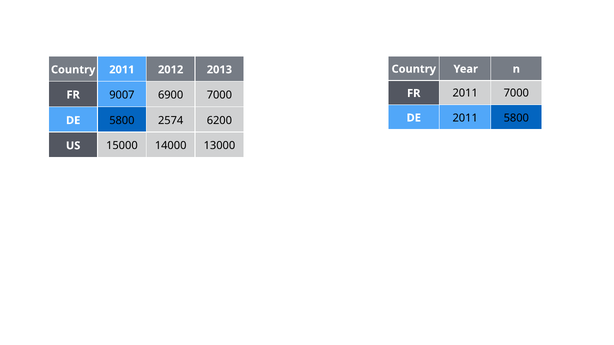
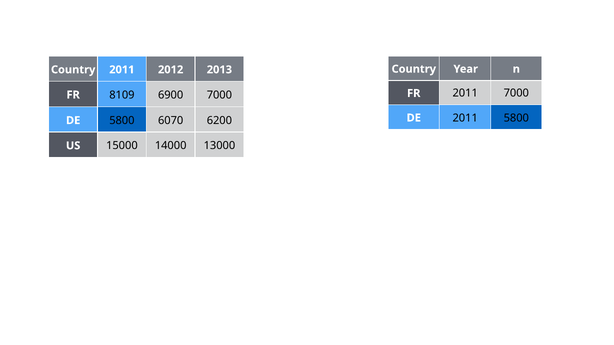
9007: 9007 -> 8109
2574: 2574 -> 6070
